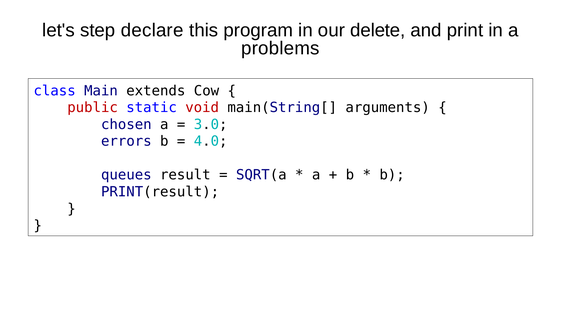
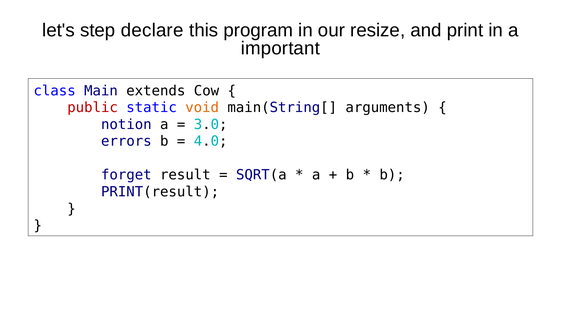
delete: delete -> resize
problems: problems -> important
void colour: red -> orange
chosen: chosen -> notion
queues: queues -> forget
